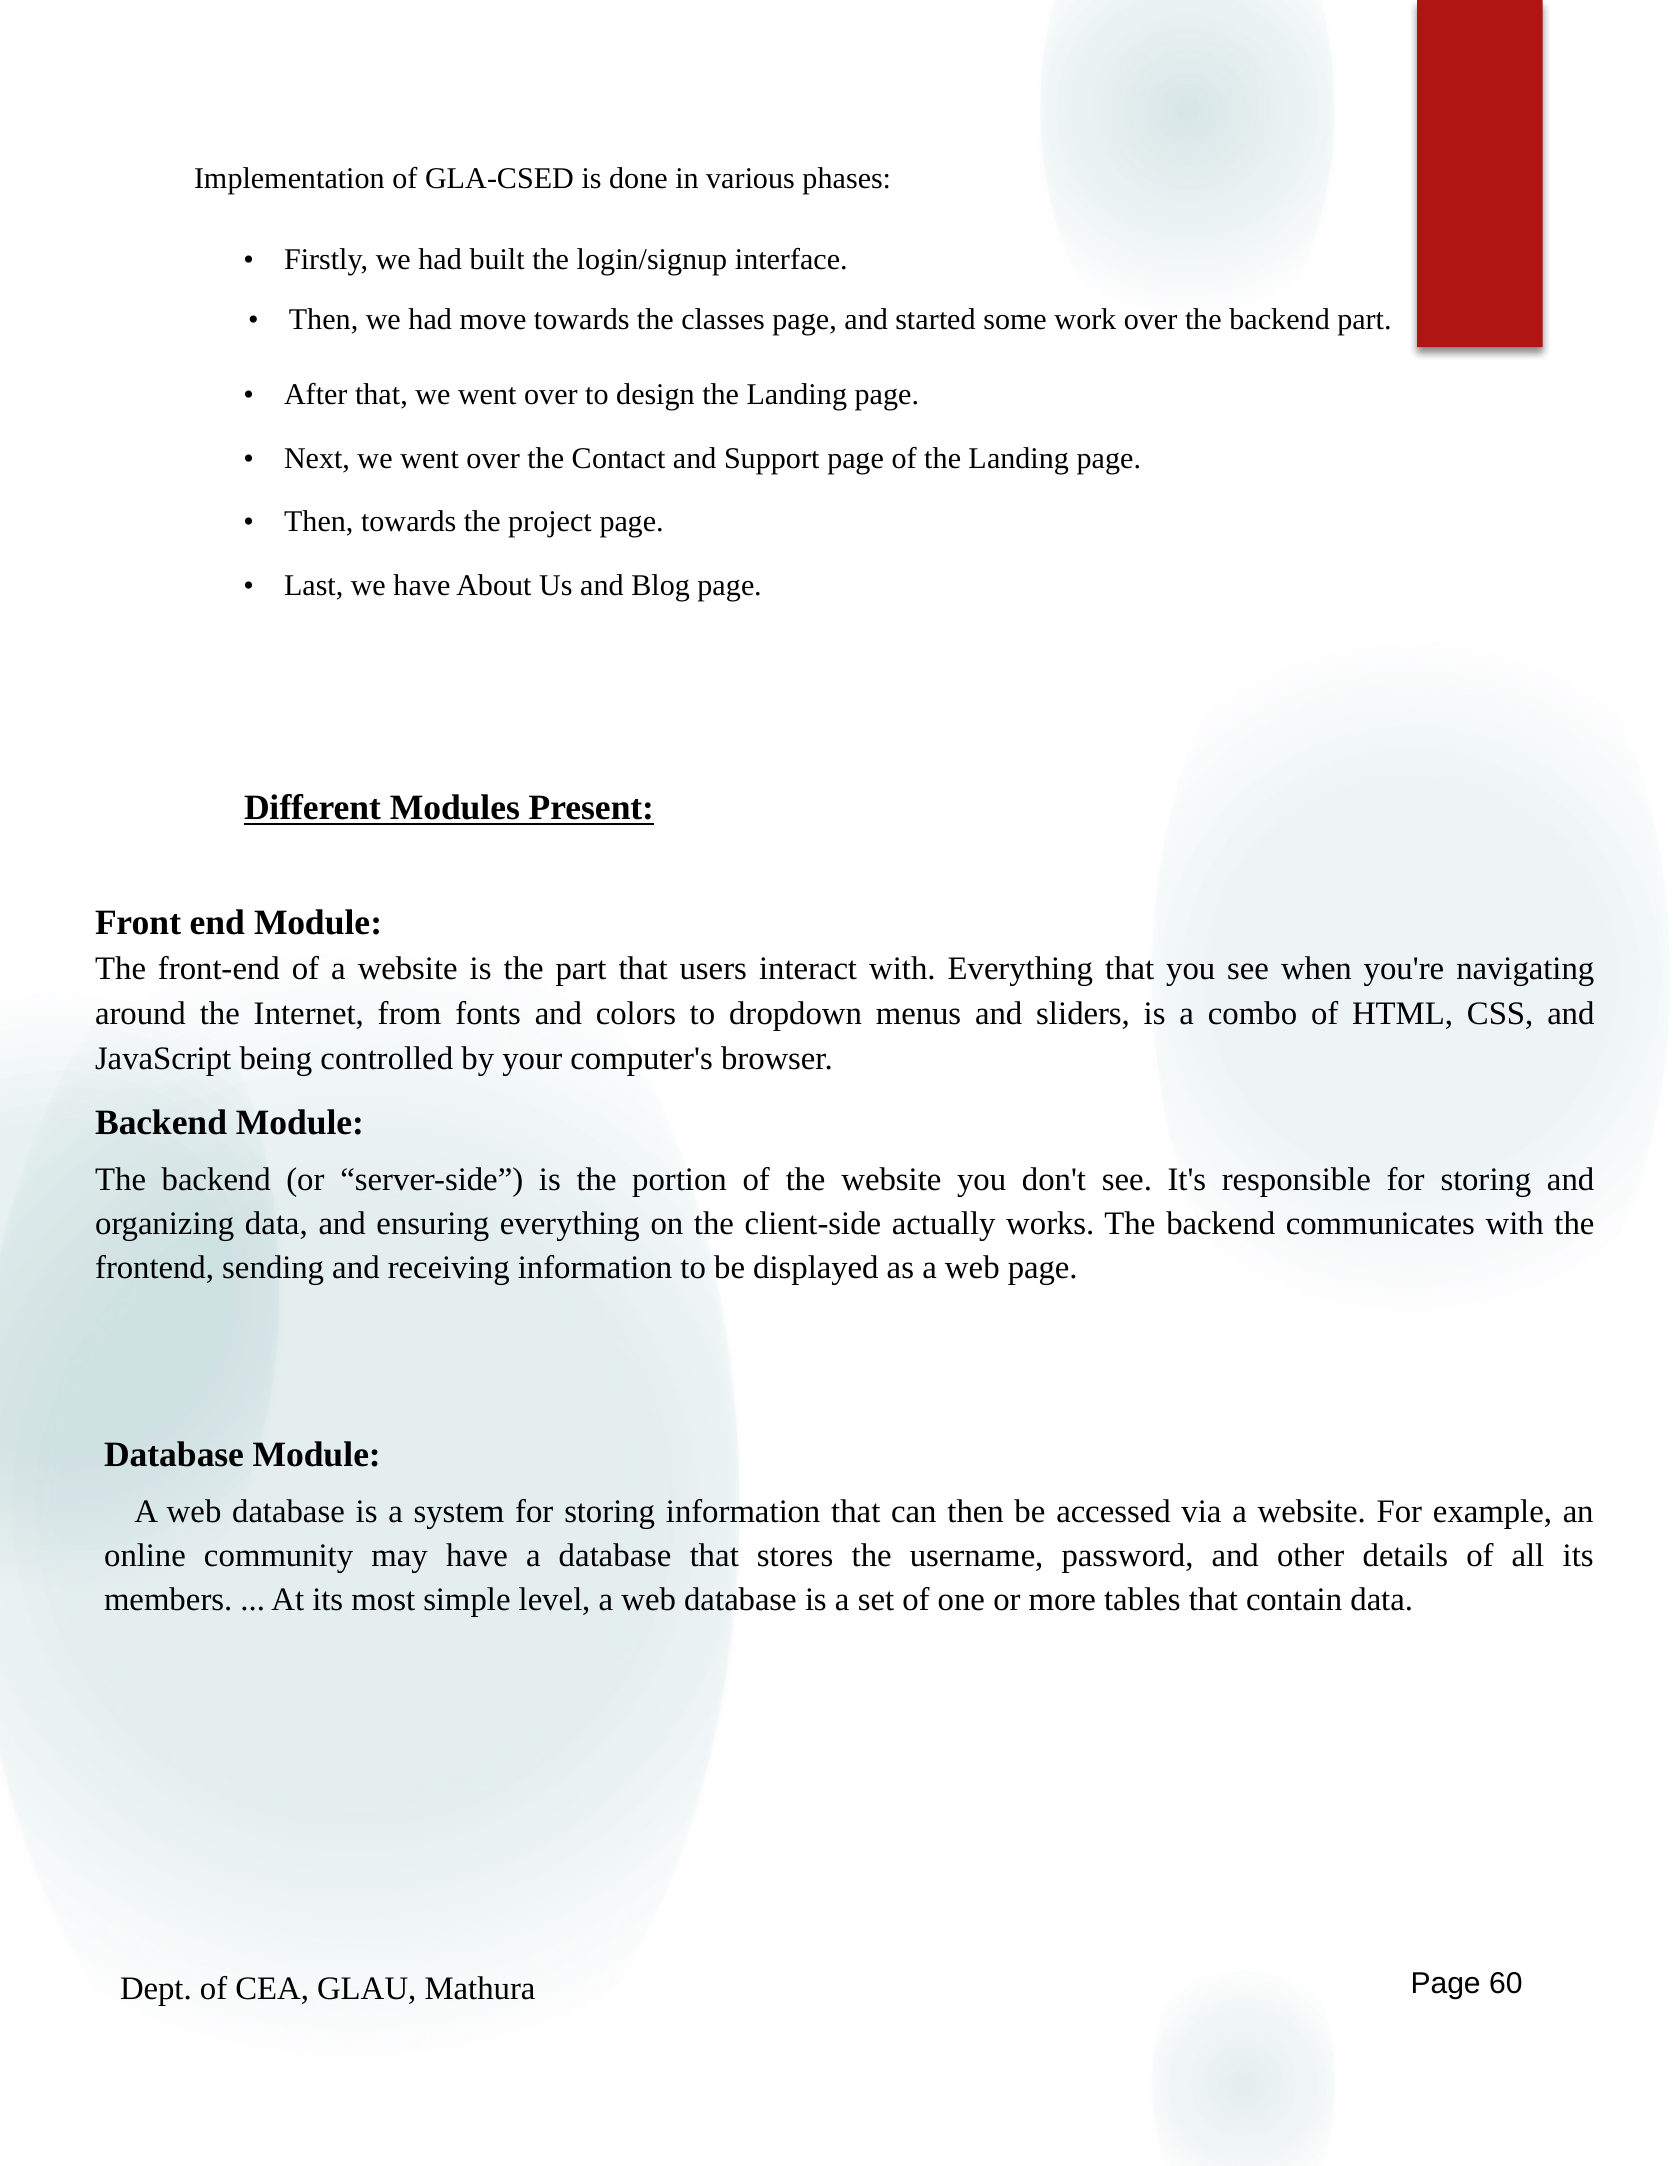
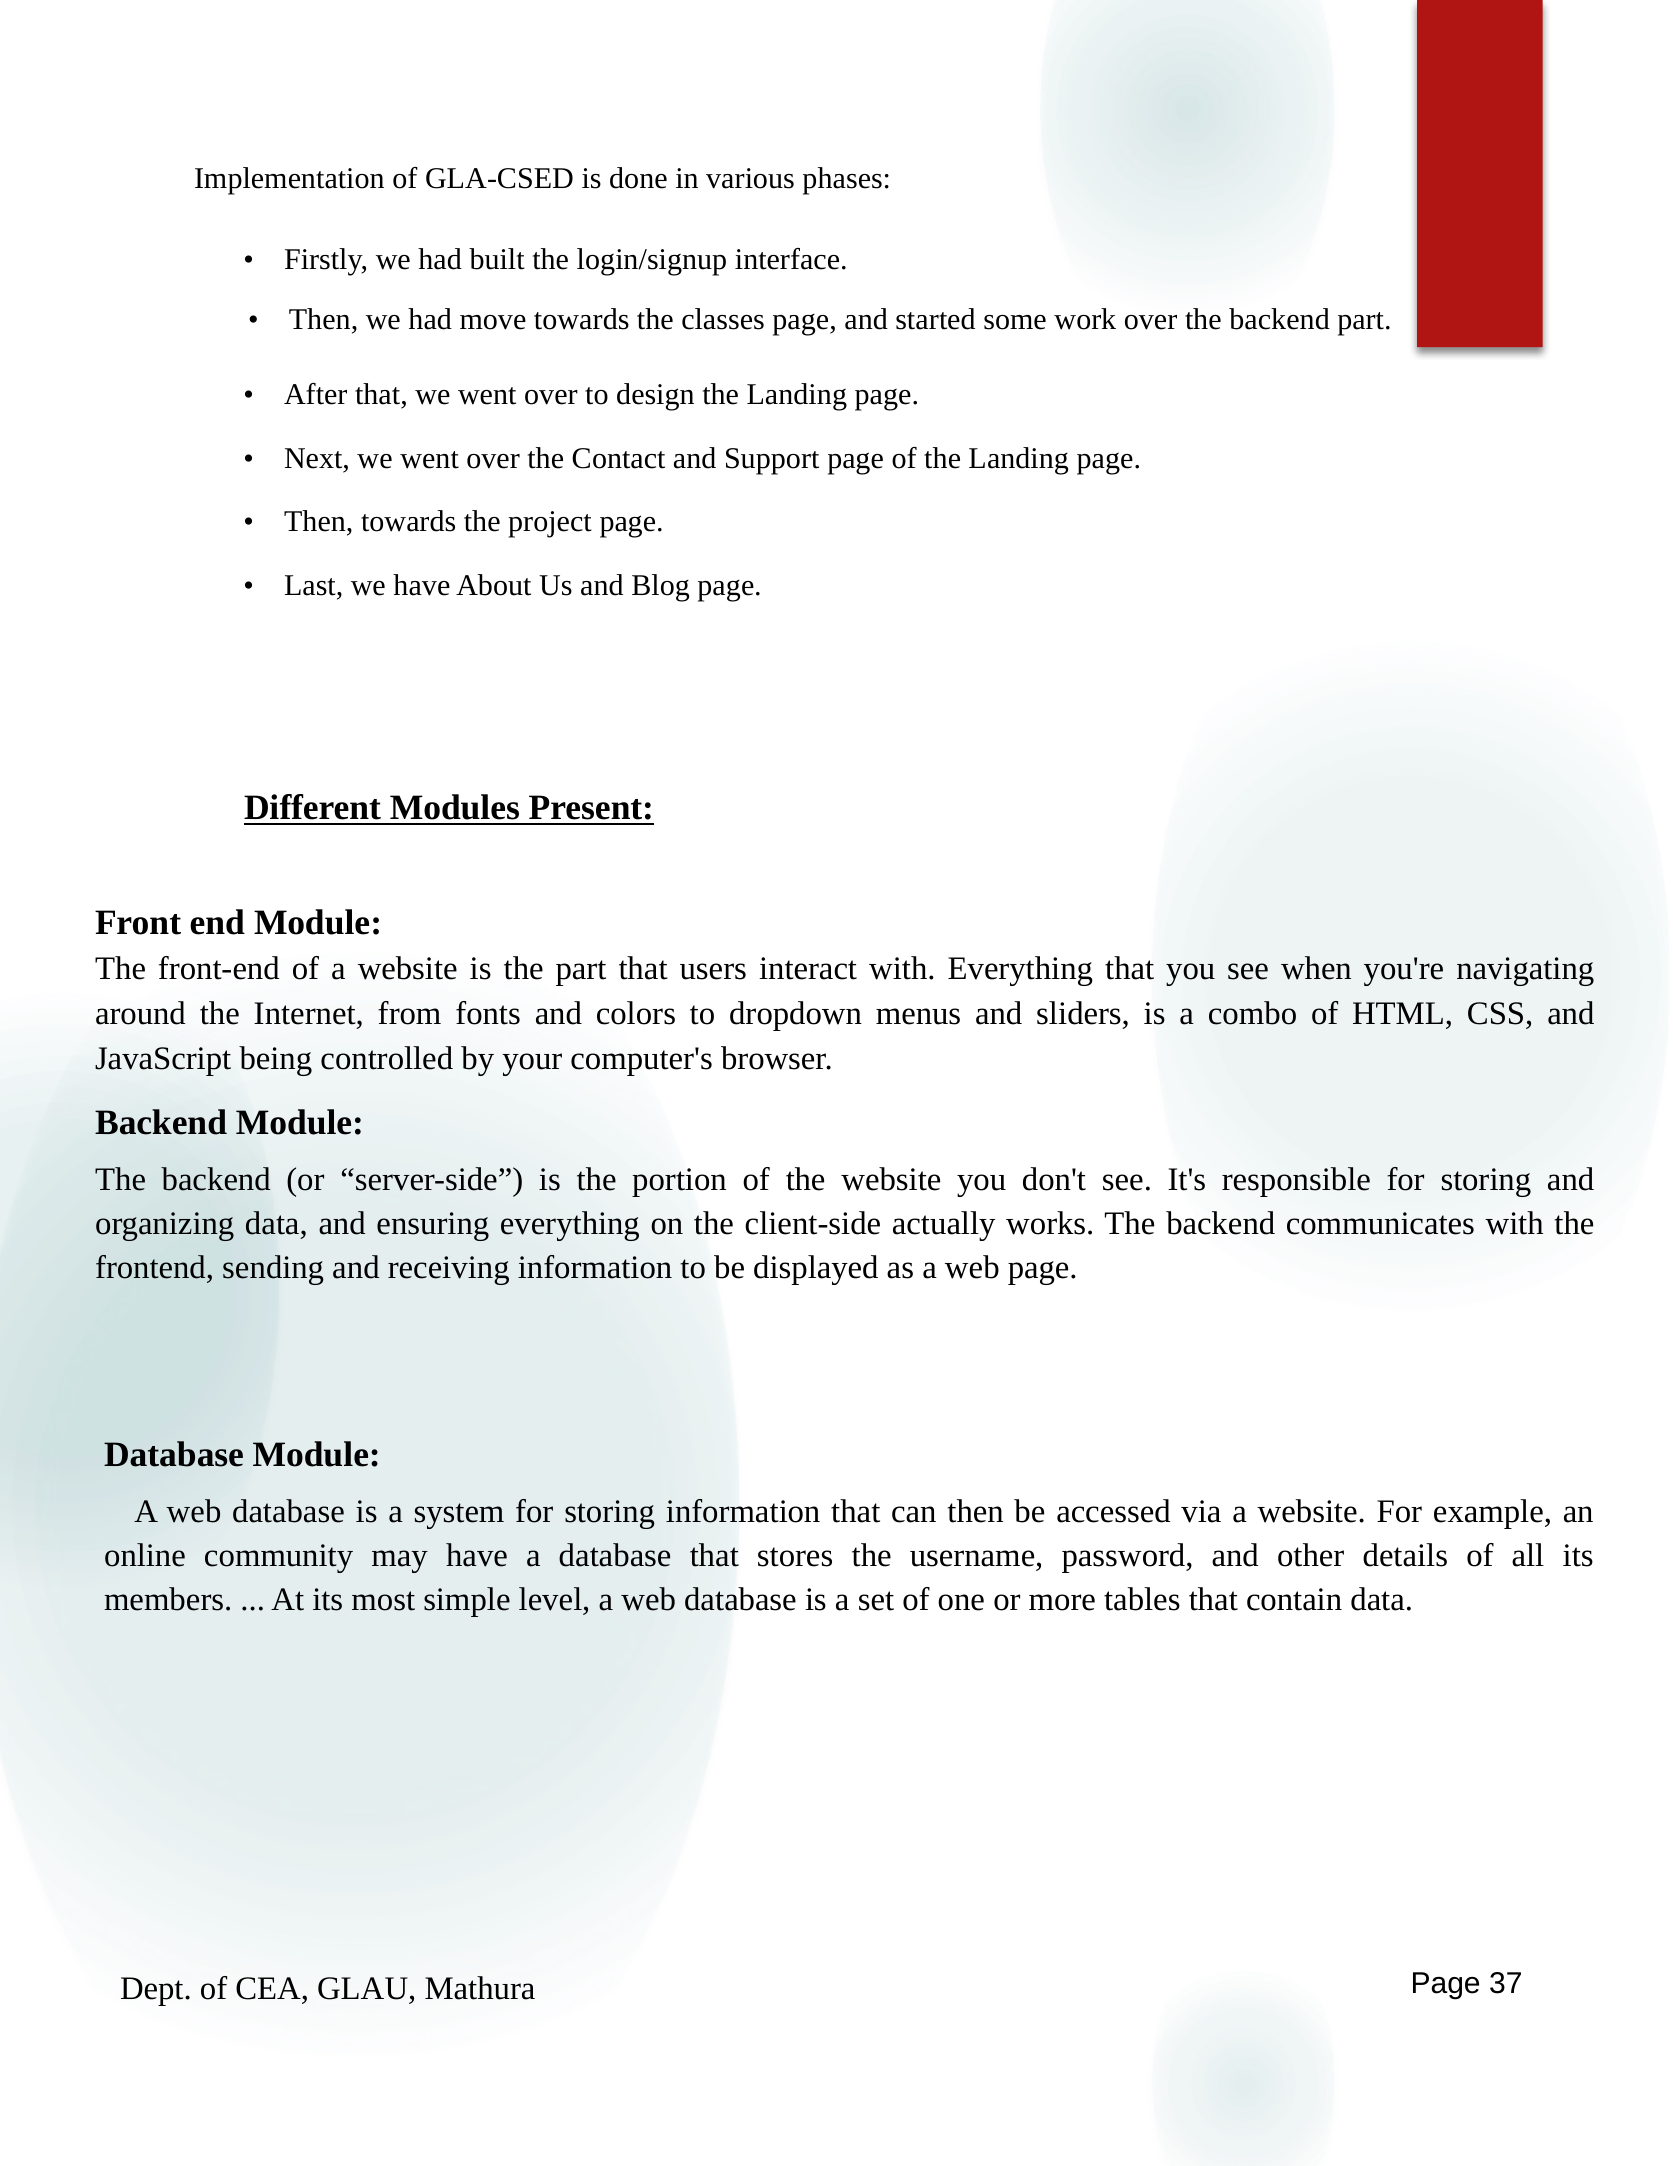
60: 60 -> 37
